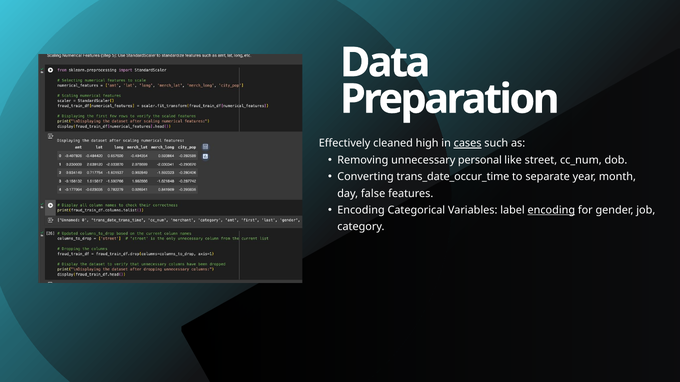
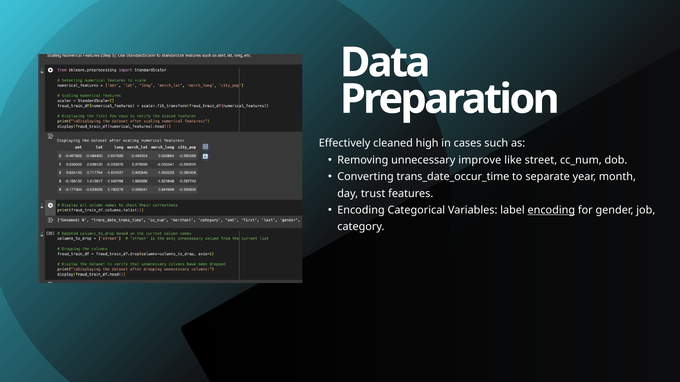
cases underline: present -> none
personal: personal -> improve
false: false -> trust
